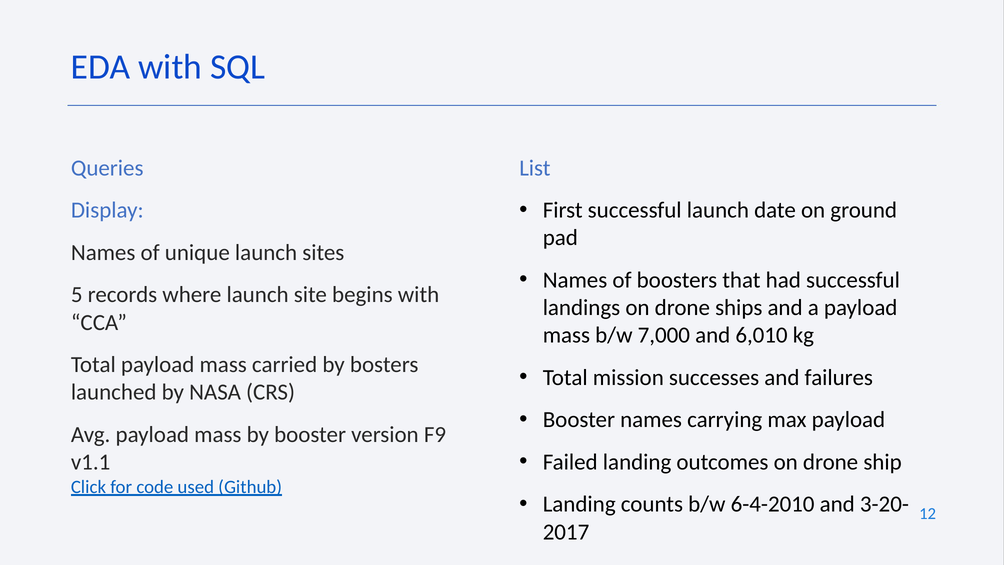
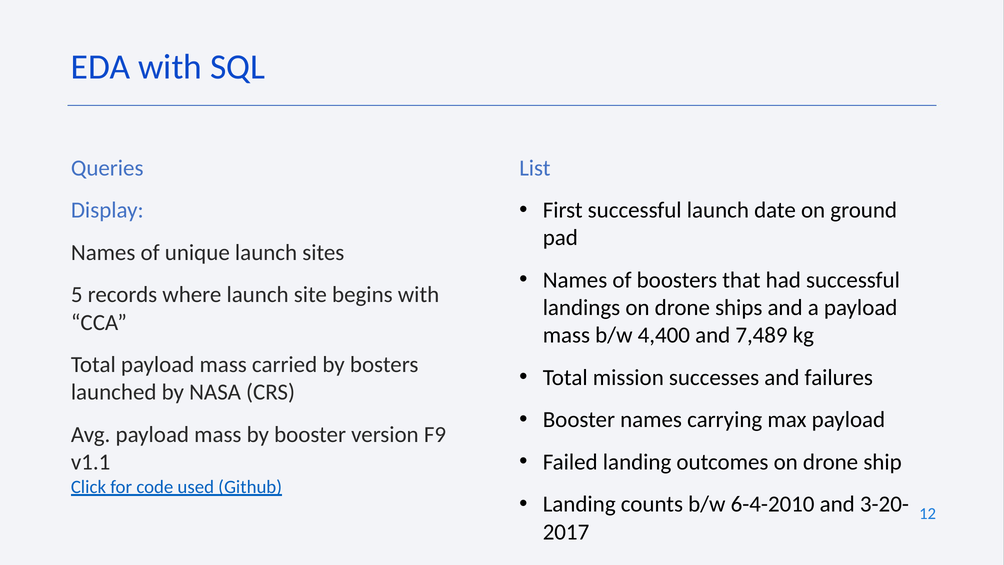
7,000: 7,000 -> 4,400
6,010: 6,010 -> 7,489
